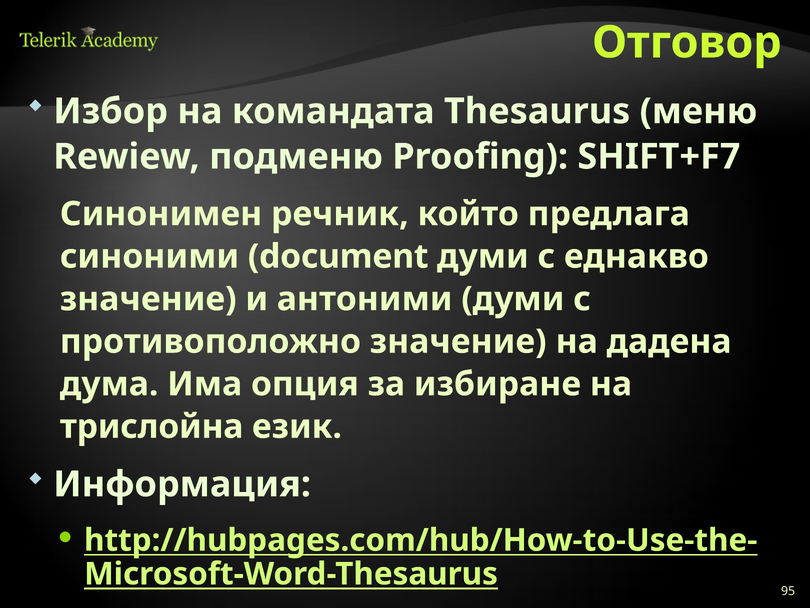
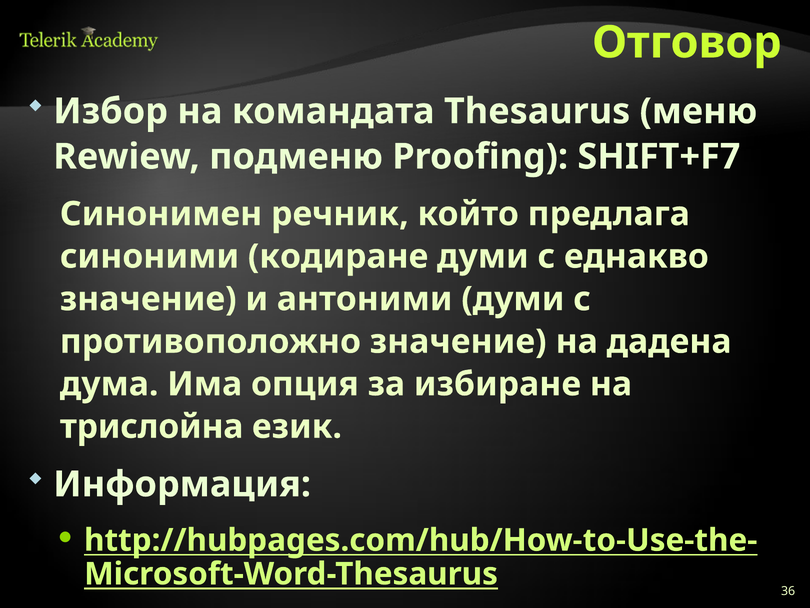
document: document -> кодиране
95: 95 -> 36
